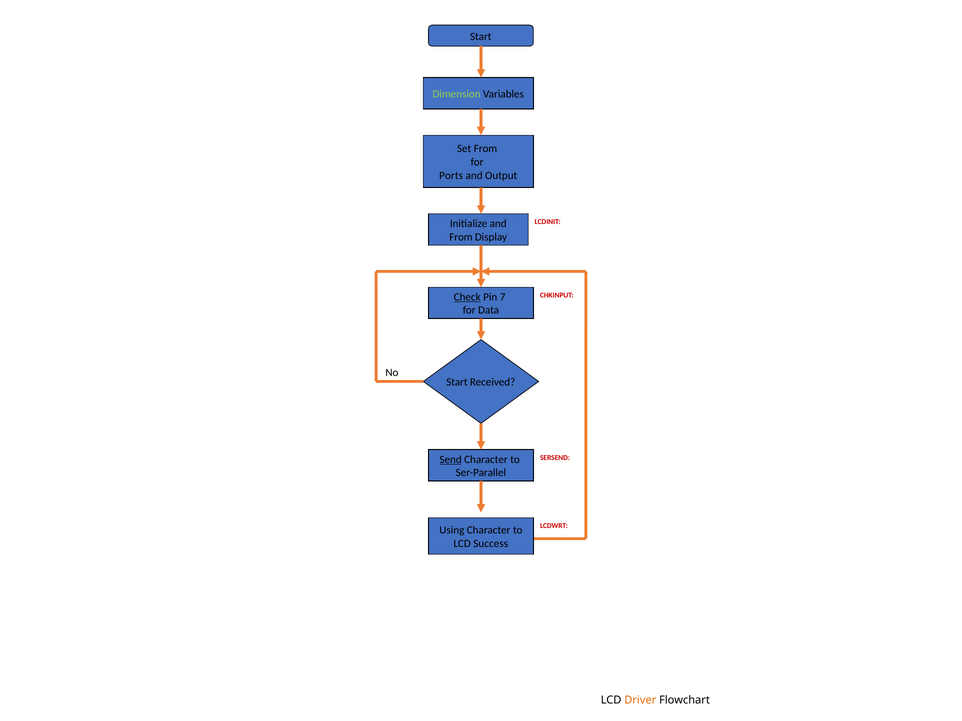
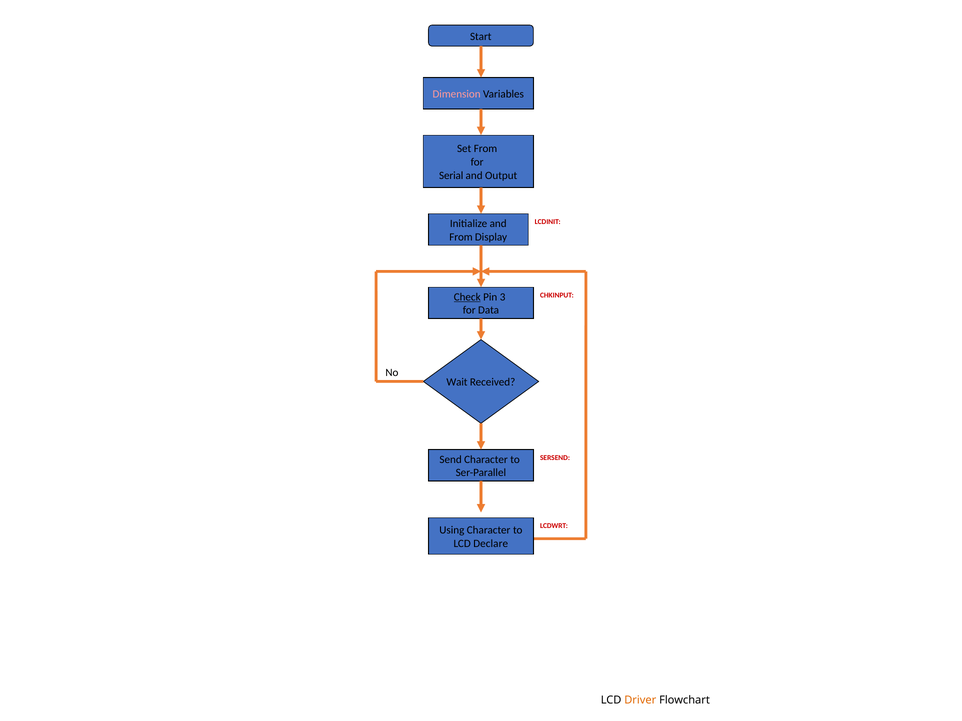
Dimension colour: light green -> pink
Ports: Ports -> Serial
7: 7 -> 3
Start at (457, 382): Start -> Wait
Send underline: present -> none
Success: Success -> Declare
